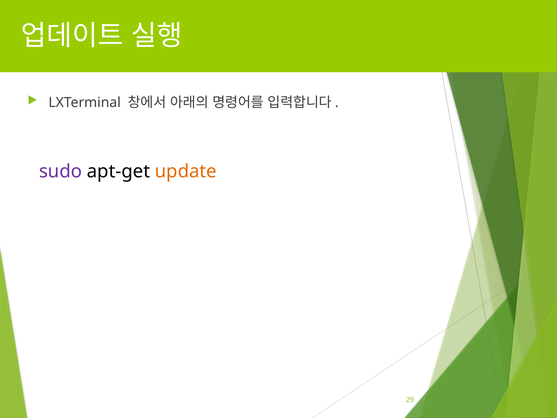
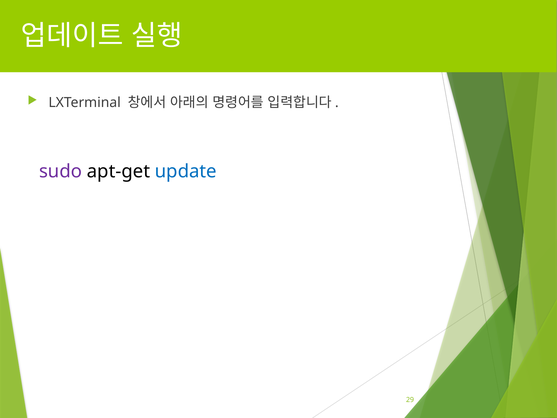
update colour: orange -> blue
